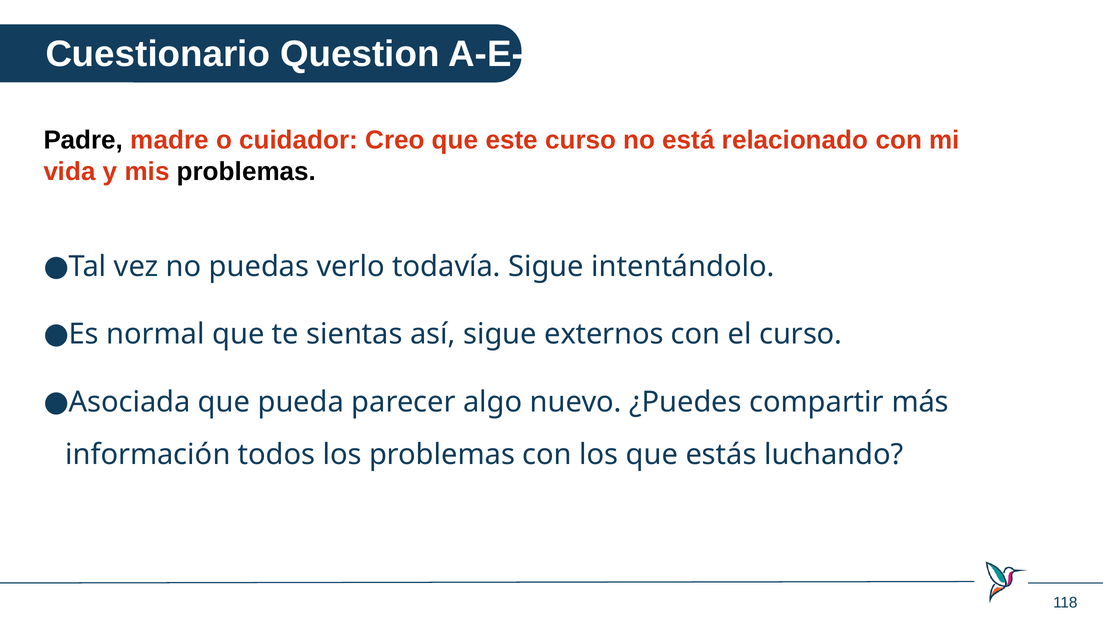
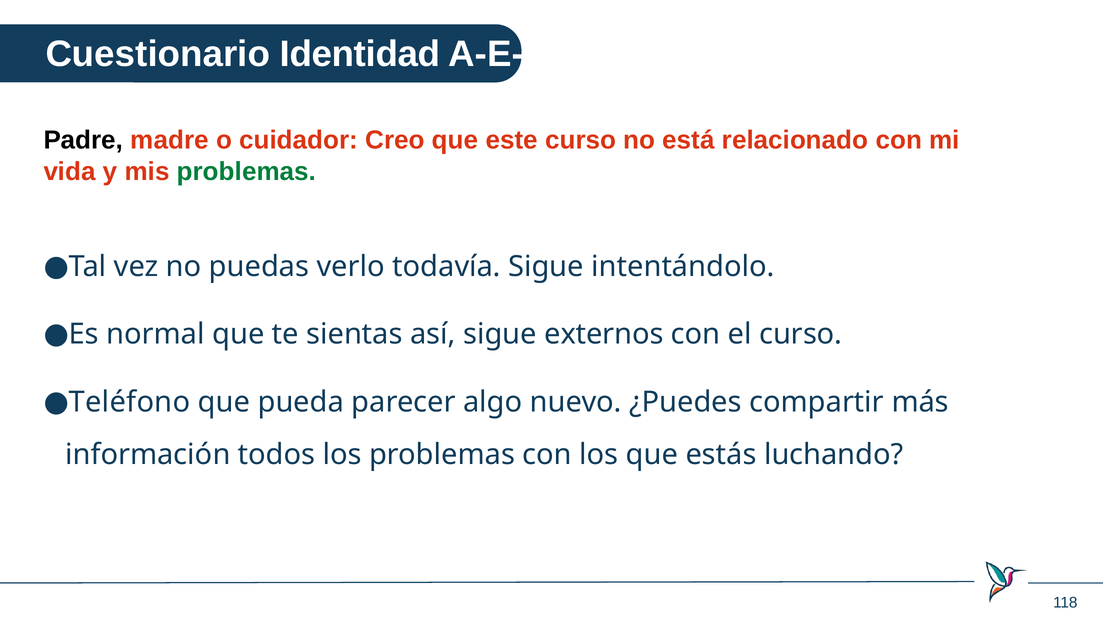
Question: Question -> Identidad
problemas at (246, 171) colour: black -> green
Asociada: Asociada -> Teléfono
